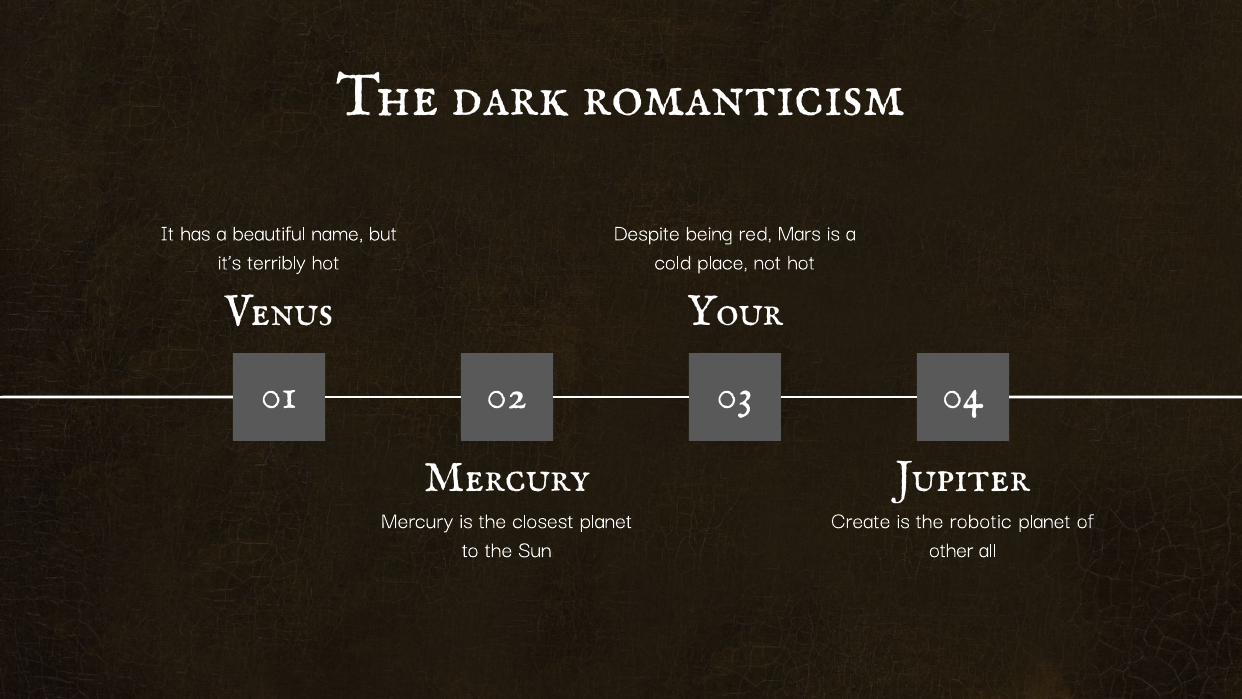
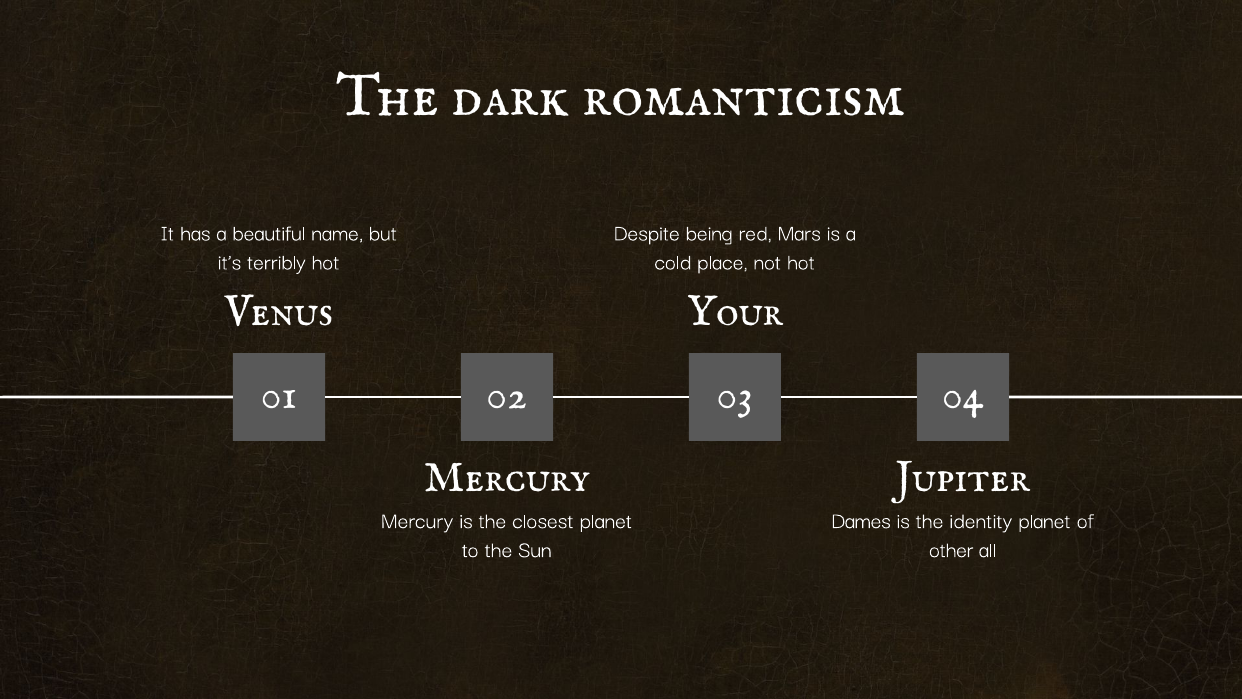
Create: Create -> Dames
robotic: robotic -> identity
